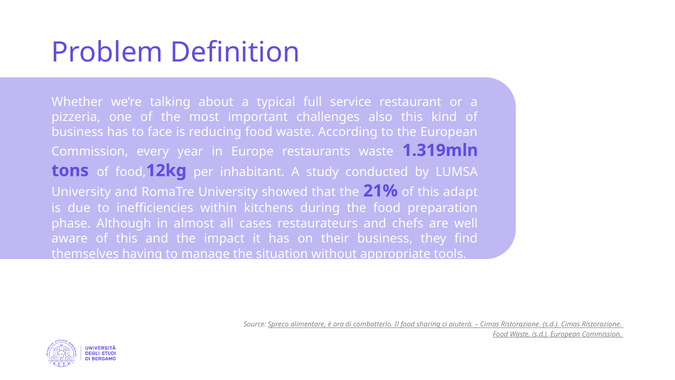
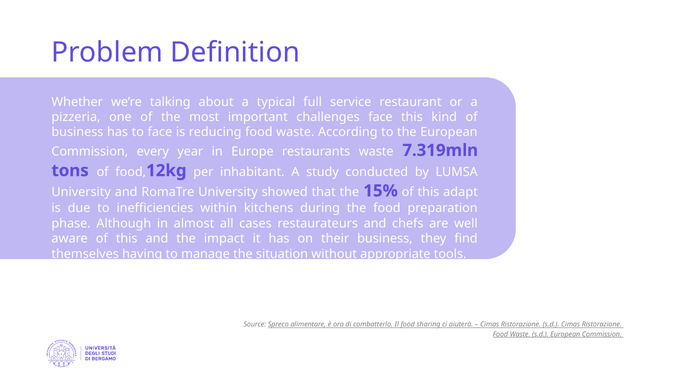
challenges also: also -> face
1.319mln: 1.319mln -> 7.319mln
21%: 21% -> 15%
